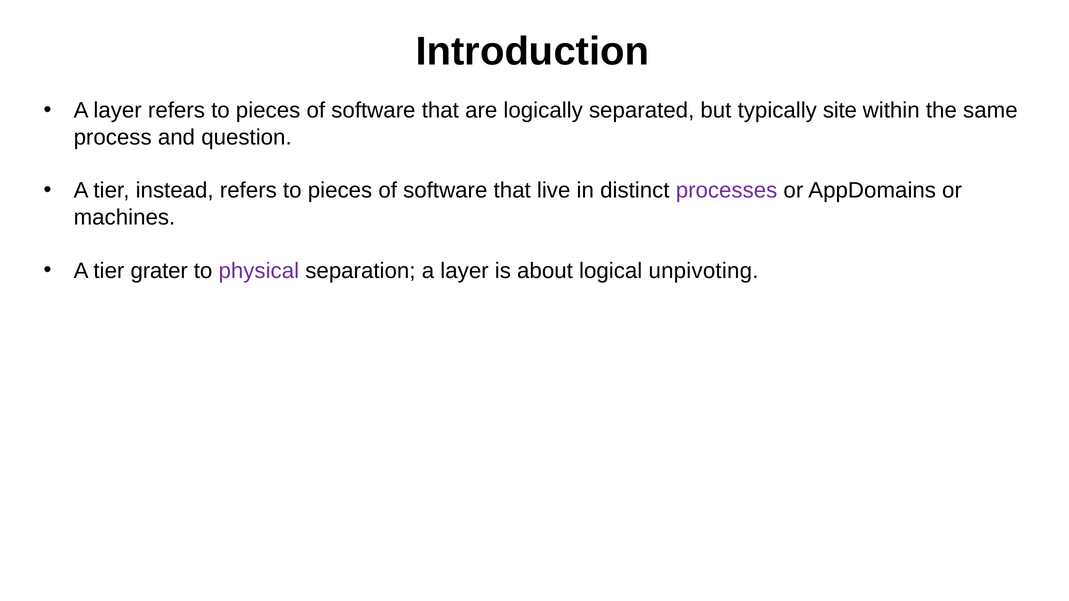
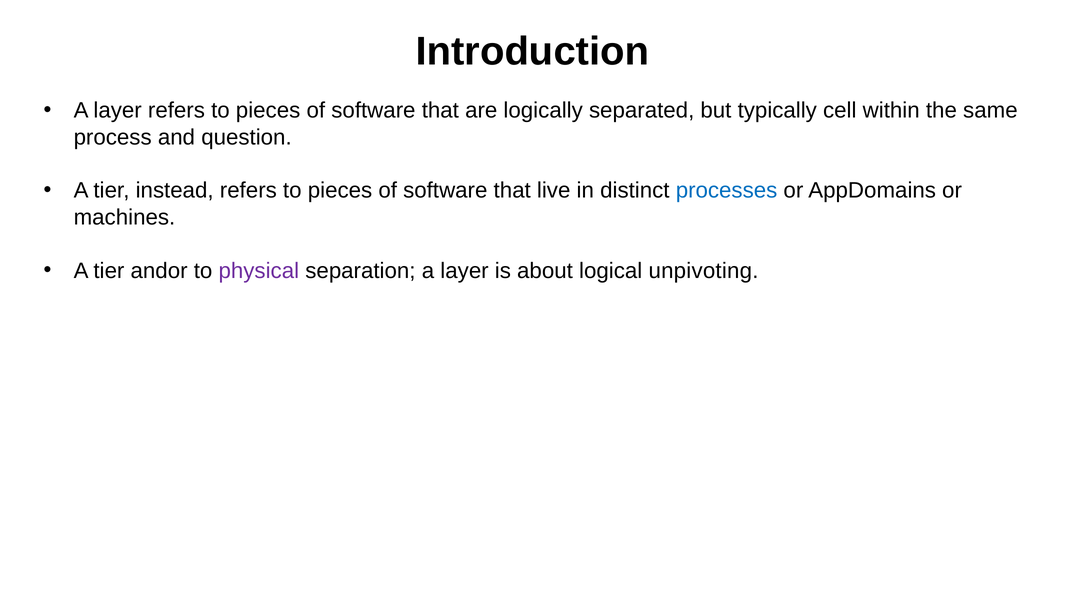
site: site -> cell
processes colour: purple -> blue
grater: grater -> andor
